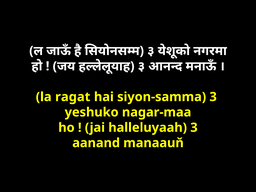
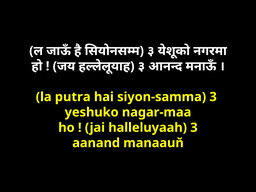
ragat: ragat -> putra
